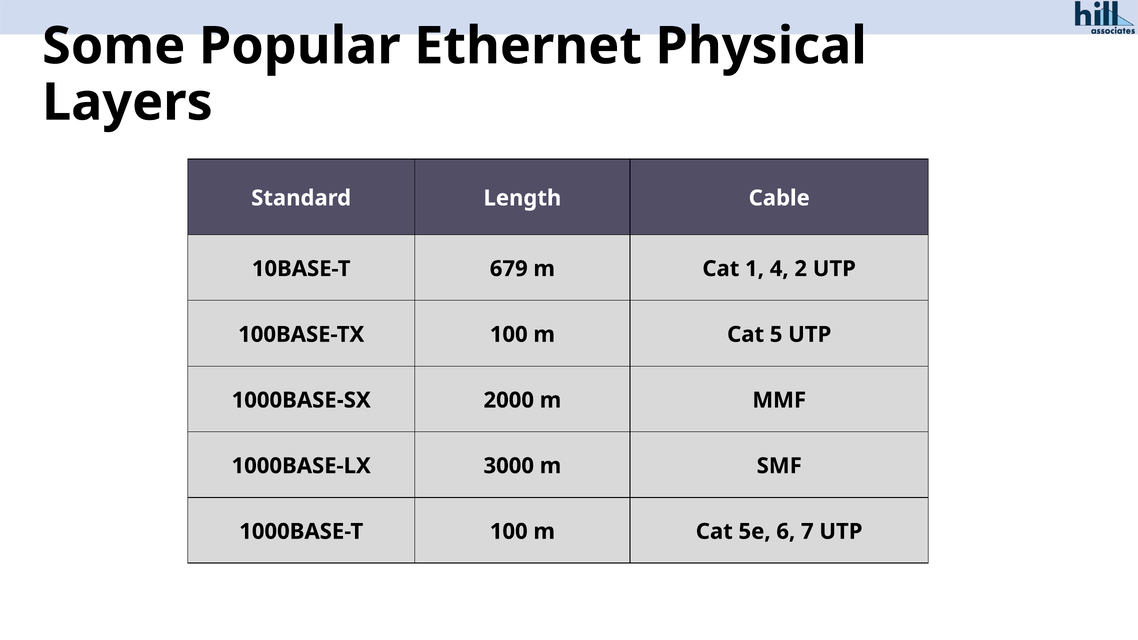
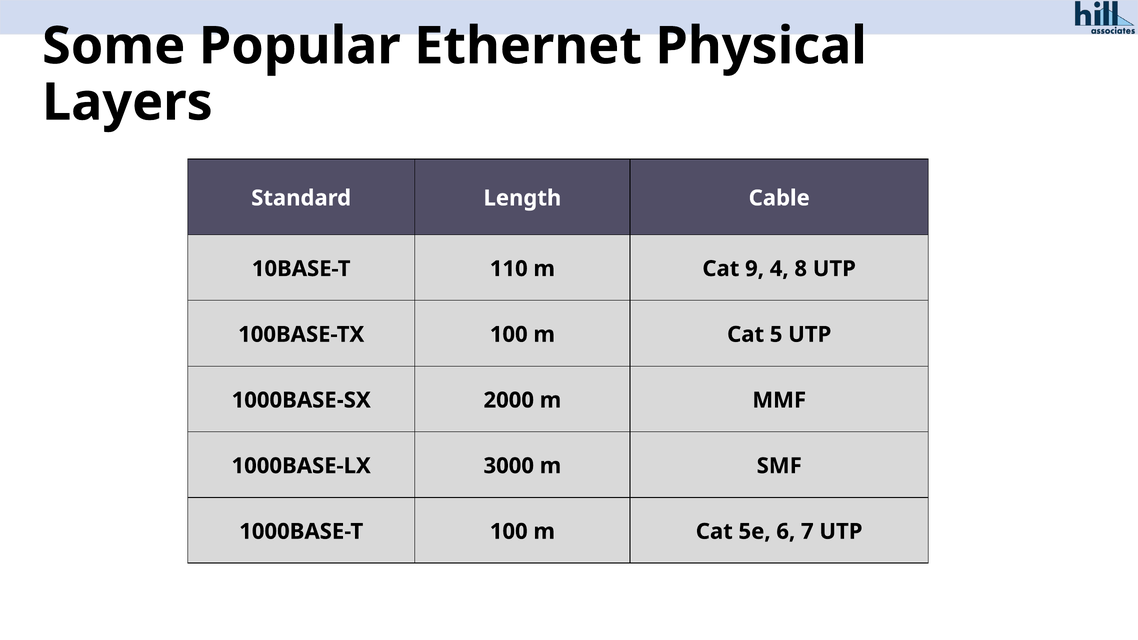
679: 679 -> 110
1: 1 -> 9
2: 2 -> 8
